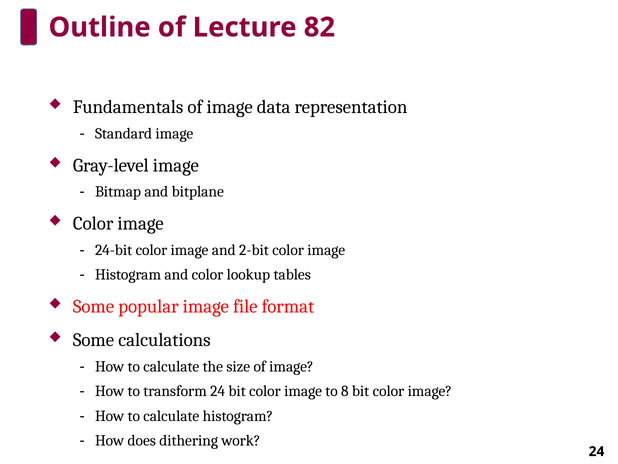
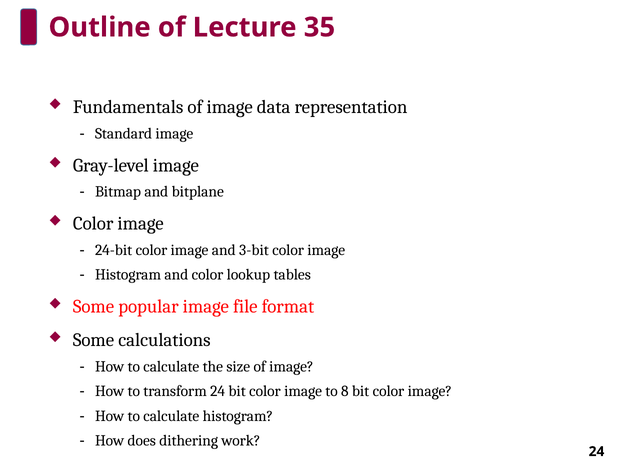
82: 82 -> 35
2-bit: 2-bit -> 3-bit
